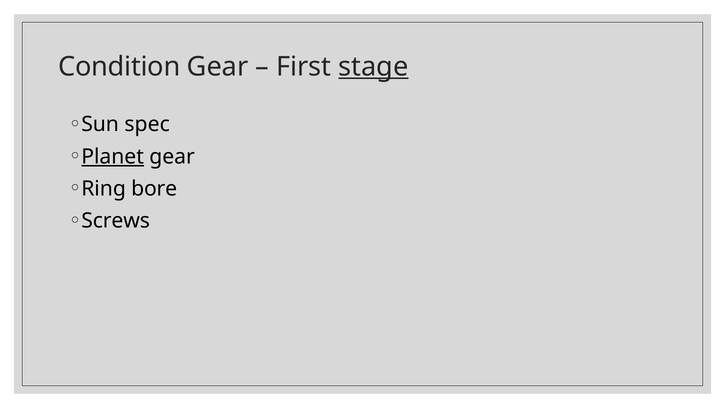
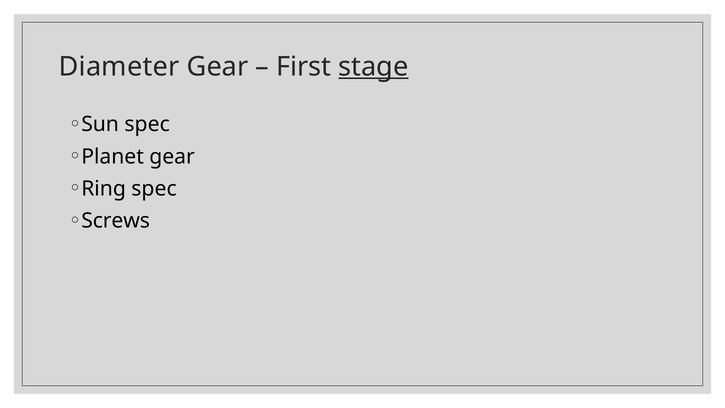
Condition: Condition -> Diameter
Planet underline: present -> none
Ring bore: bore -> spec
